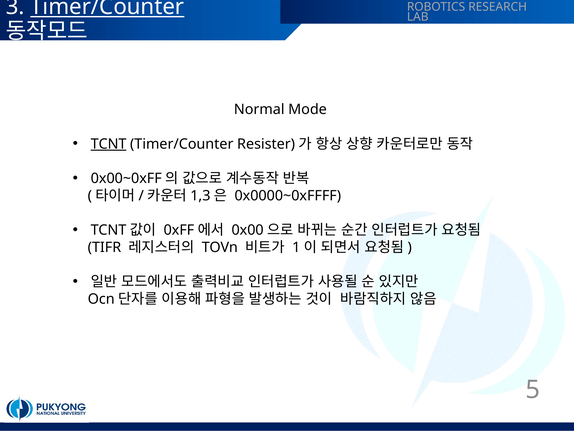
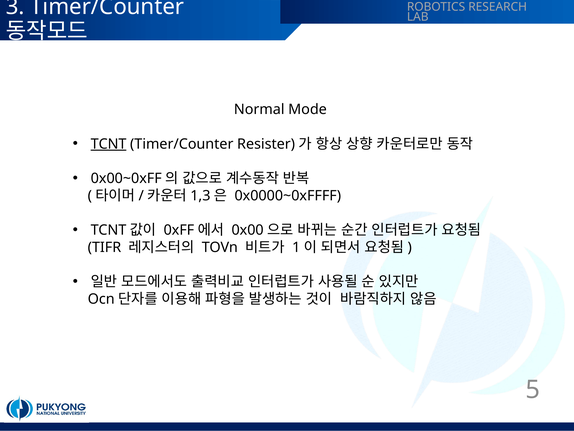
Timer/Counter at (107, 7) underline: present -> none
